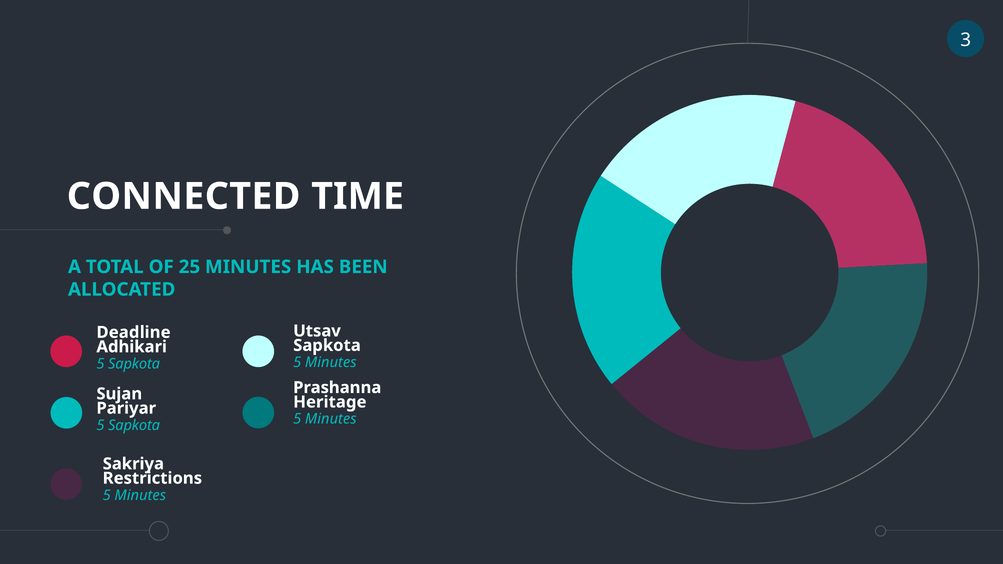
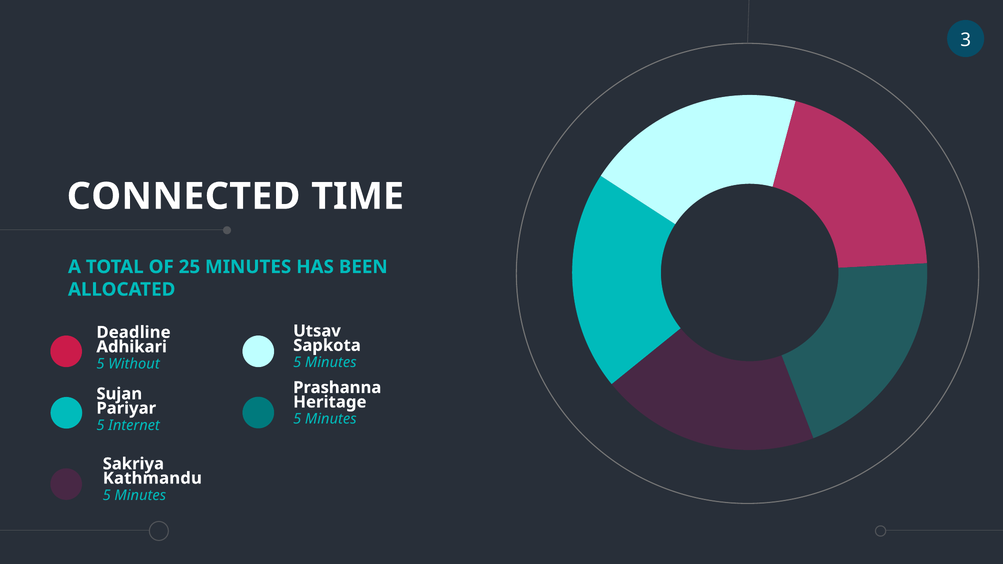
Sapkota at (134, 364): Sapkota -> Without
Sapkota at (134, 425): Sapkota -> Internet
Restrictions: Restrictions -> Kathmandu
